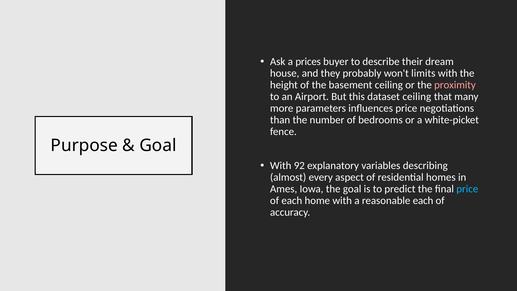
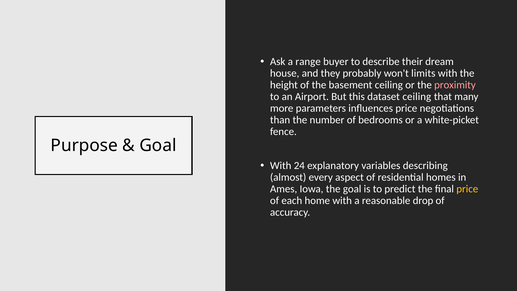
prices: prices -> range
92: 92 -> 24
price at (467, 189) colour: light blue -> yellow
reasonable each: each -> drop
